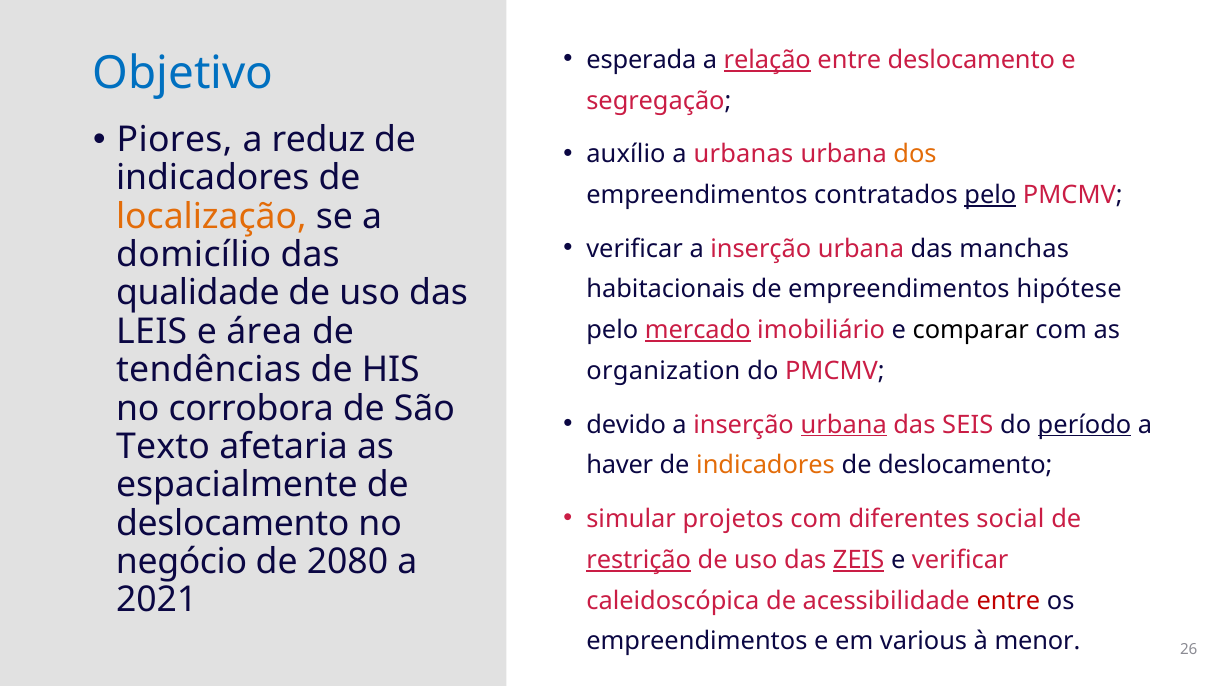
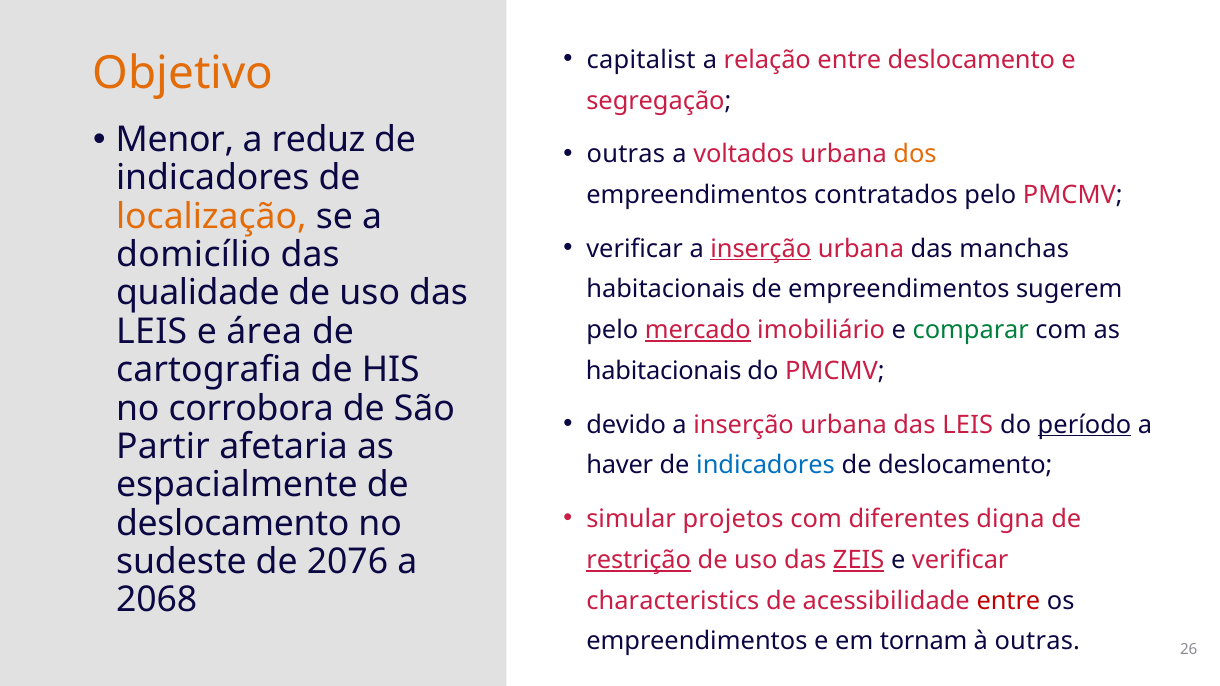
esperada: esperada -> capitalist
relação underline: present -> none
Objetivo colour: blue -> orange
Piores: Piores -> Menor
auxílio at (626, 154): auxílio -> outras
urbanas: urbanas -> voltados
pelo at (990, 195) underline: present -> none
inserção at (761, 249) underline: none -> present
hipótese: hipótese -> sugerem
comparar colour: black -> green
tendências: tendências -> cartografia
organization at (663, 371): organization -> habitacionais
urbana at (844, 425) underline: present -> none
SEIS at (968, 425): SEIS -> LEIS
Texto: Texto -> Partir
indicadores at (766, 466) colour: orange -> blue
social: social -> digna
negócio: negócio -> sudeste
2080: 2080 -> 2076
2021: 2021 -> 2068
caleidoscópica: caleidoscópica -> characteristics
various: various -> tornam
à menor: menor -> outras
